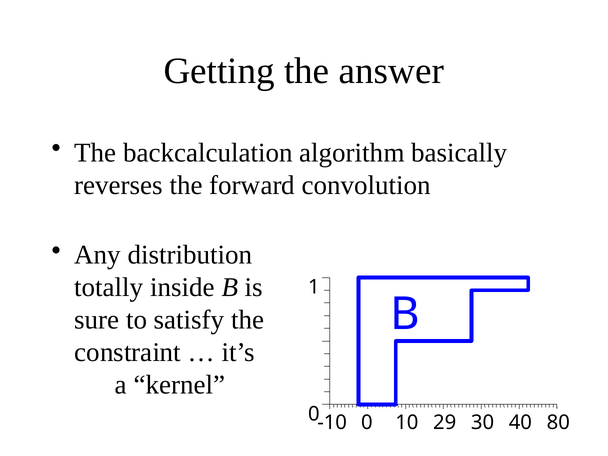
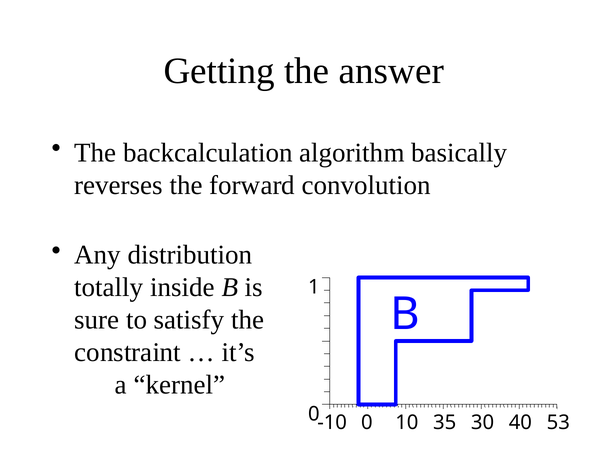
29: 29 -> 35
80: 80 -> 53
